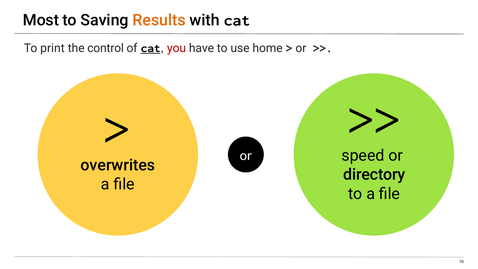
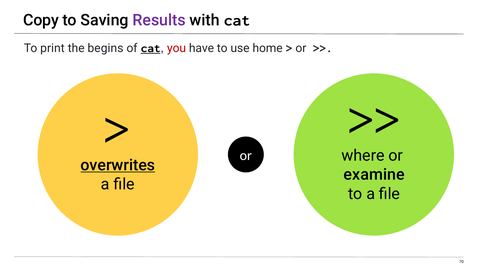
Most: Most -> Copy
Results colour: orange -> purple
control: control -> begins
speed: speed -> where
overwrites underline: none -> present
directory: directory -> examine
